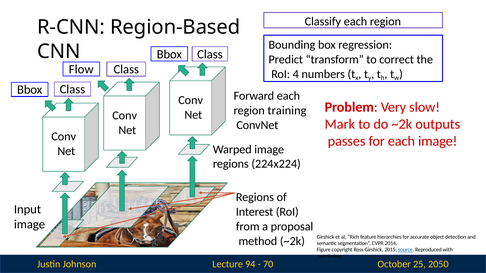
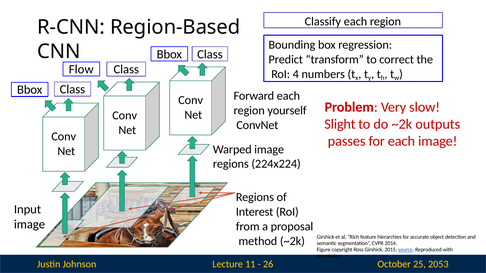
training: training -> yourself
Mark: Mark -> Slight
94: 94 -> 11
70: 70 -> 26
2050: 2050 -> 2053
